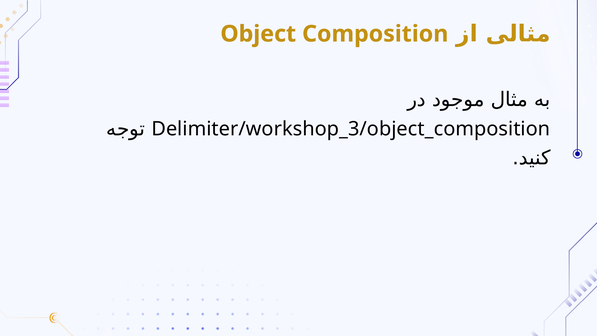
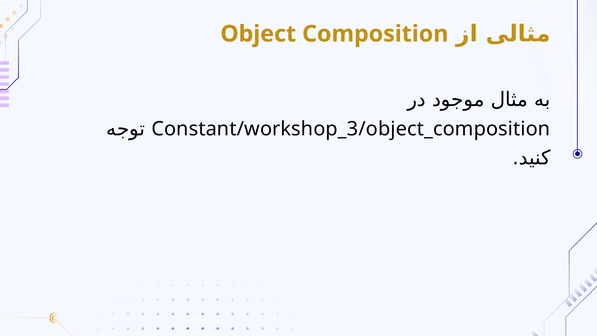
Delimiter/workshop_3/object_composition: Delimiter/workshop_3/object_composition -> Constant/workshop_3/object_composition
